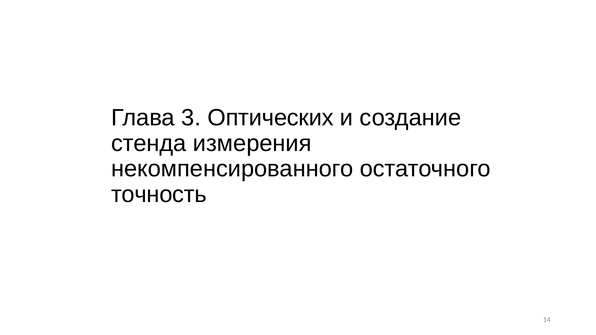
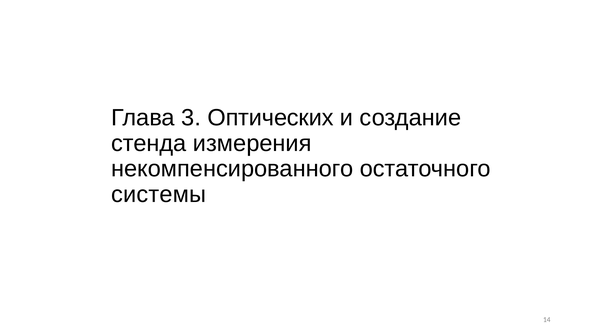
точность: точность -> системы
